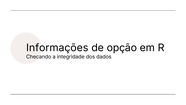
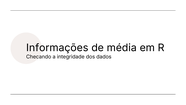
opção: opção -> média
